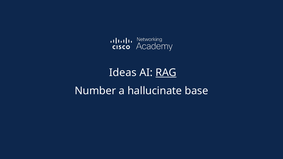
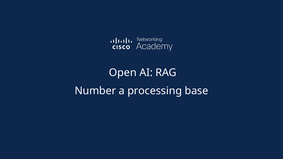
Ideas: Ideas -> Open
RAG underline: present -> none
hallucinate: hallucinate -> processing
